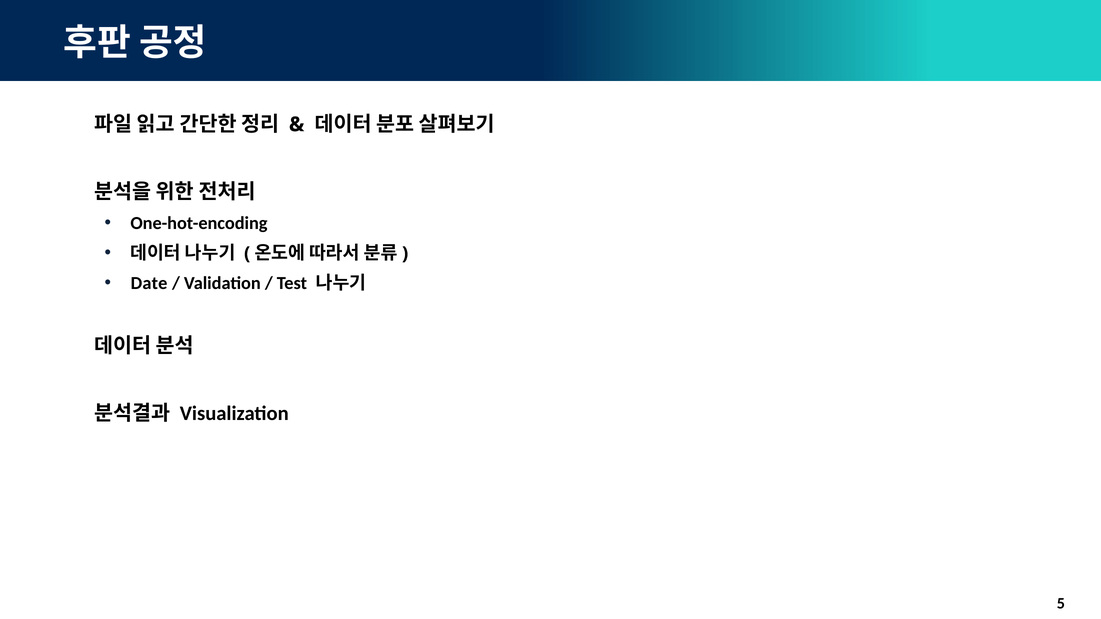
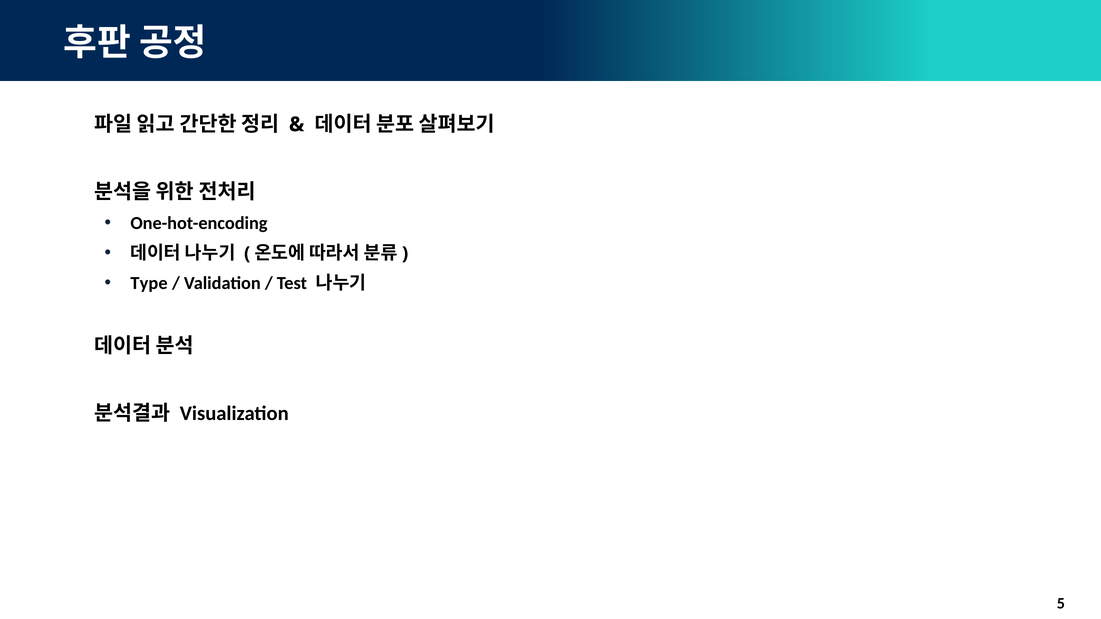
Date: Date -> Type
